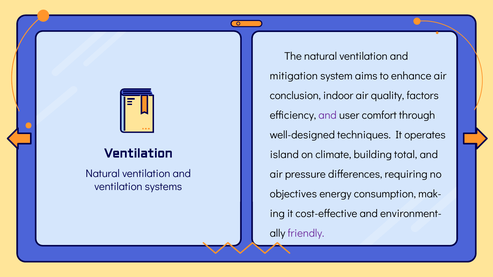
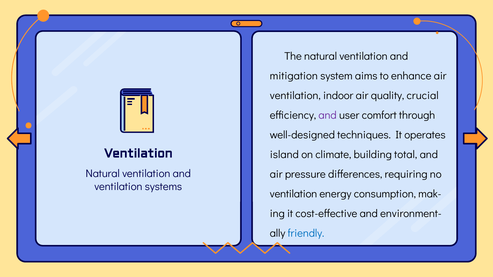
conclusion at (295, 96): conclusion -> ventilation
factors: factors -> crucial
objectives at (293, 194): objectives -> ventilation
friendly colour: purple -> blue
